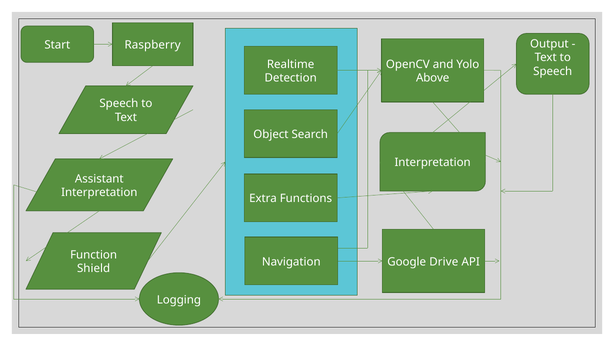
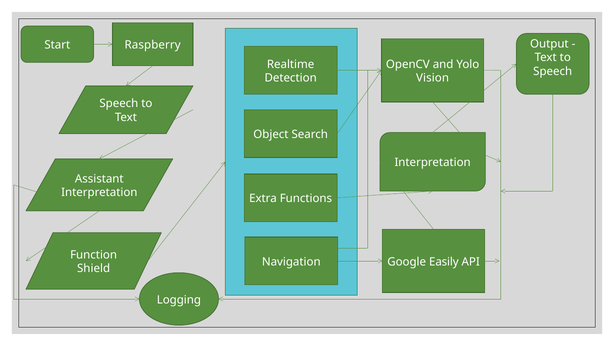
Above: Above -> Vision
Drive: Drive -> Easily
